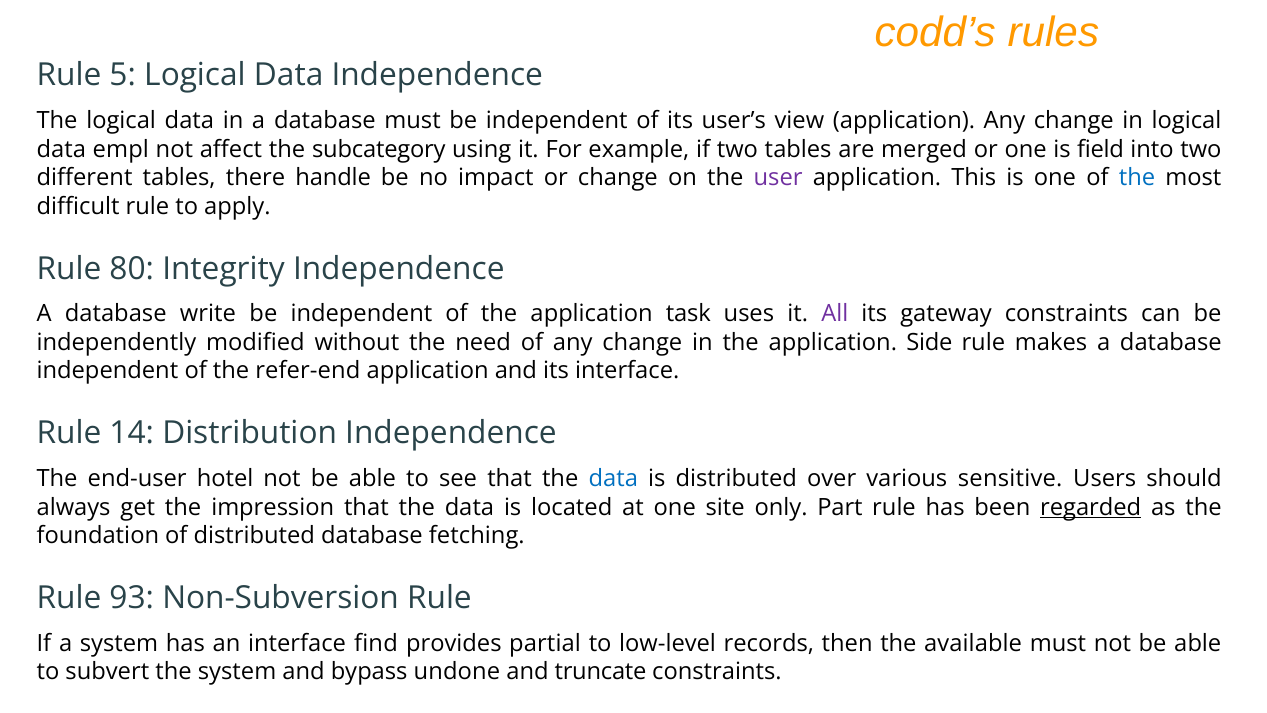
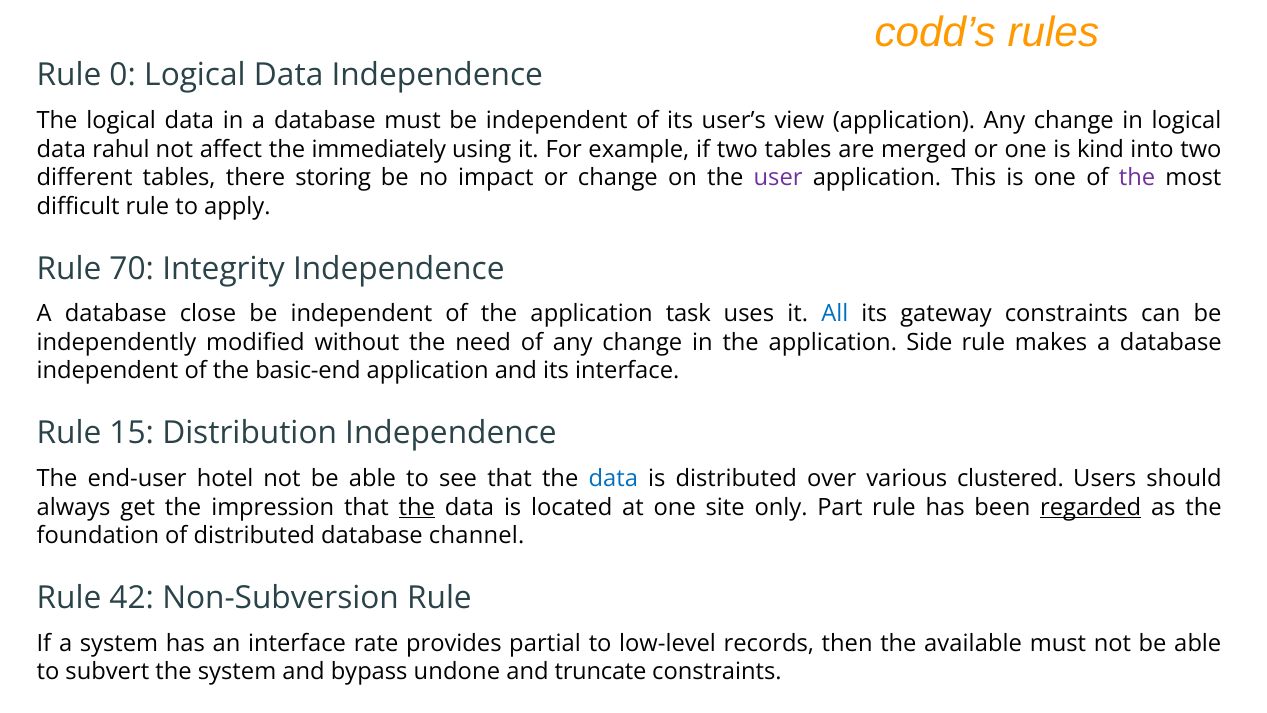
5: 5 -> 0
empl: empl -> rahul
subcategory: subcategory -> immediately
field: field -> kind
handle: handle -> storing
the at (1137, 178) colour: blue -> purple
80: 80 -> 70
write: write -> close
All colour: purple -> blue
refer-end: refer-end -> basic-end
14: 14 -> 15
sensitive: sensitive -> clustered
the at (417, 507) underline: none -> present
fetching: fetching -> channel
93: 93 -> 42
find: find -> rate
